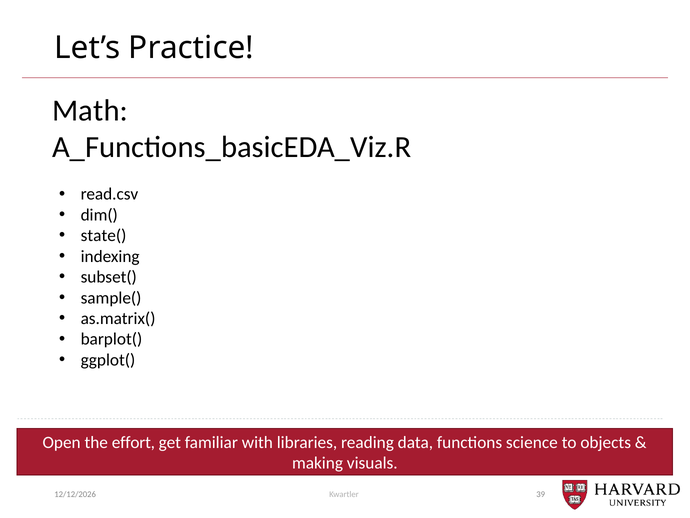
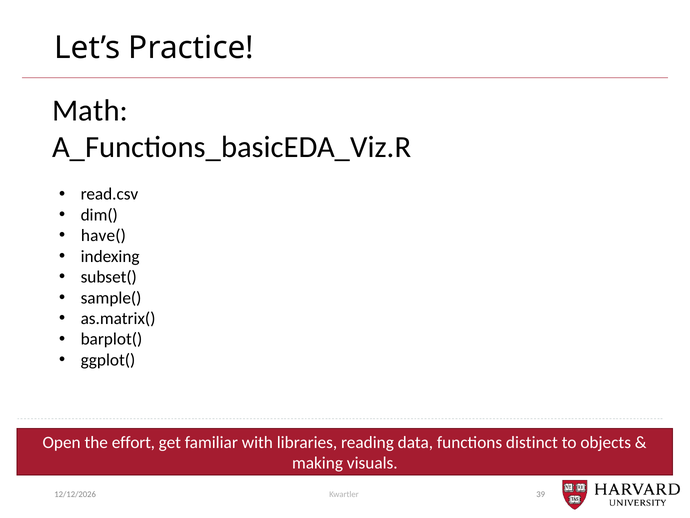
state(: state( -> have(
science: science -> distinct
